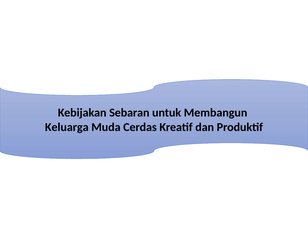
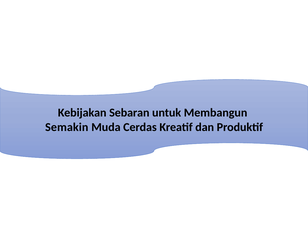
Keluarga: Keluarga -> Semakin
